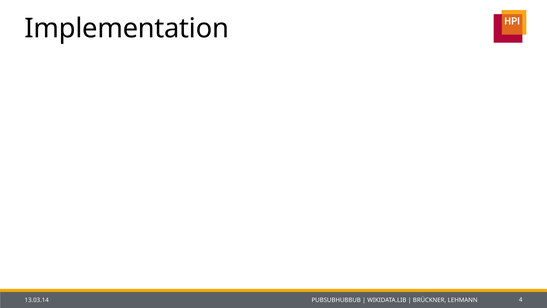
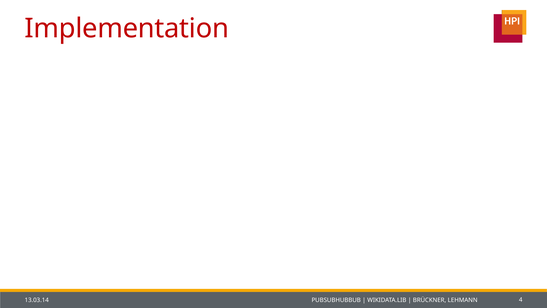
Implementation colour: black -> red
